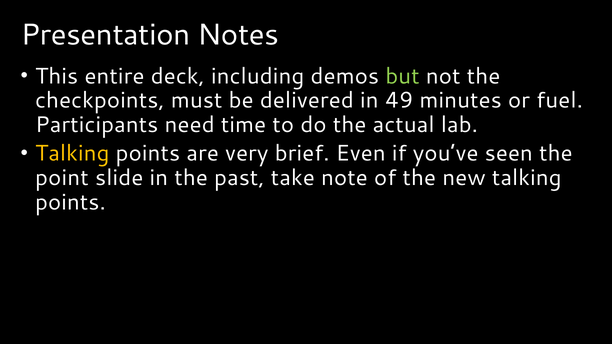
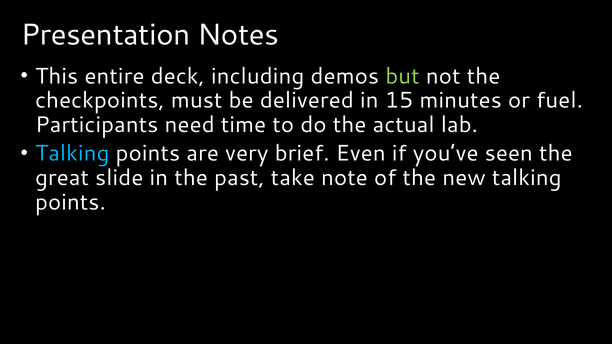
49: 49 -> 15
Talking at (72, 154) colour: yellow -> light blue
point: point -> great
